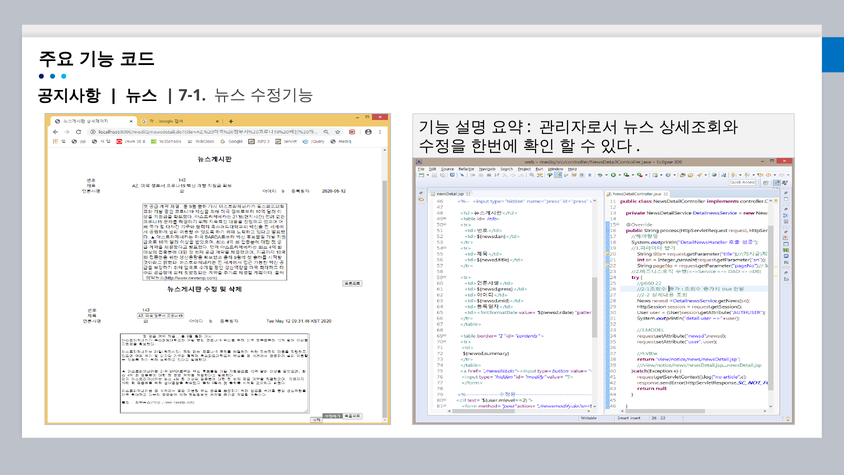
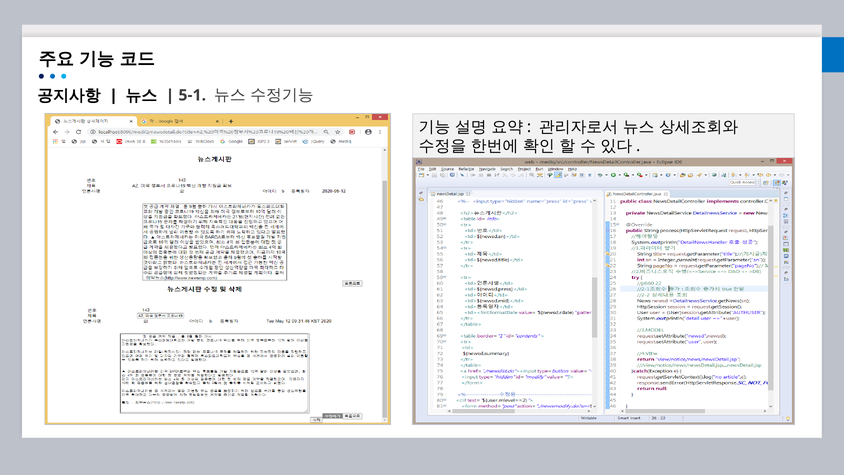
7-1: 7-1 -> 5-1
